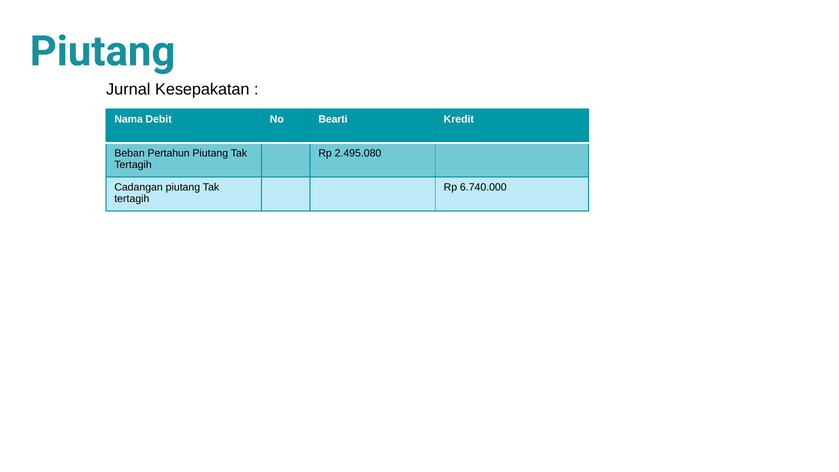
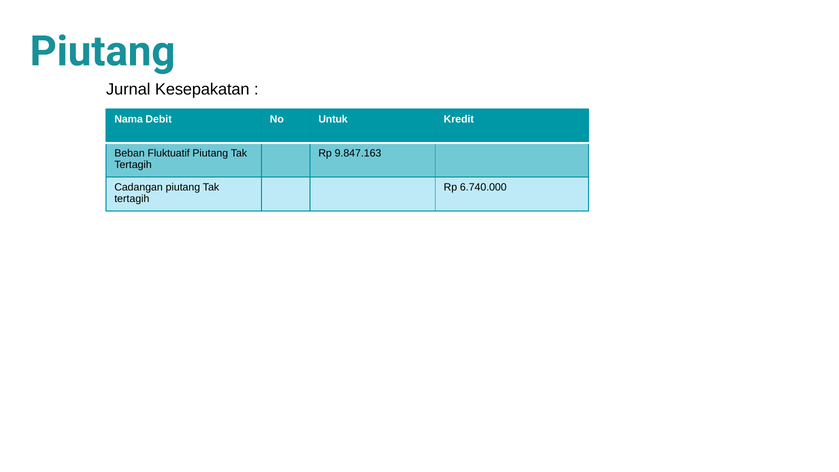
Bearti: Bearti -> Untuk
Pertahun: Pertahun -> Fluktuatif
2.495.080: 2.495.080 -> 9.847.163
